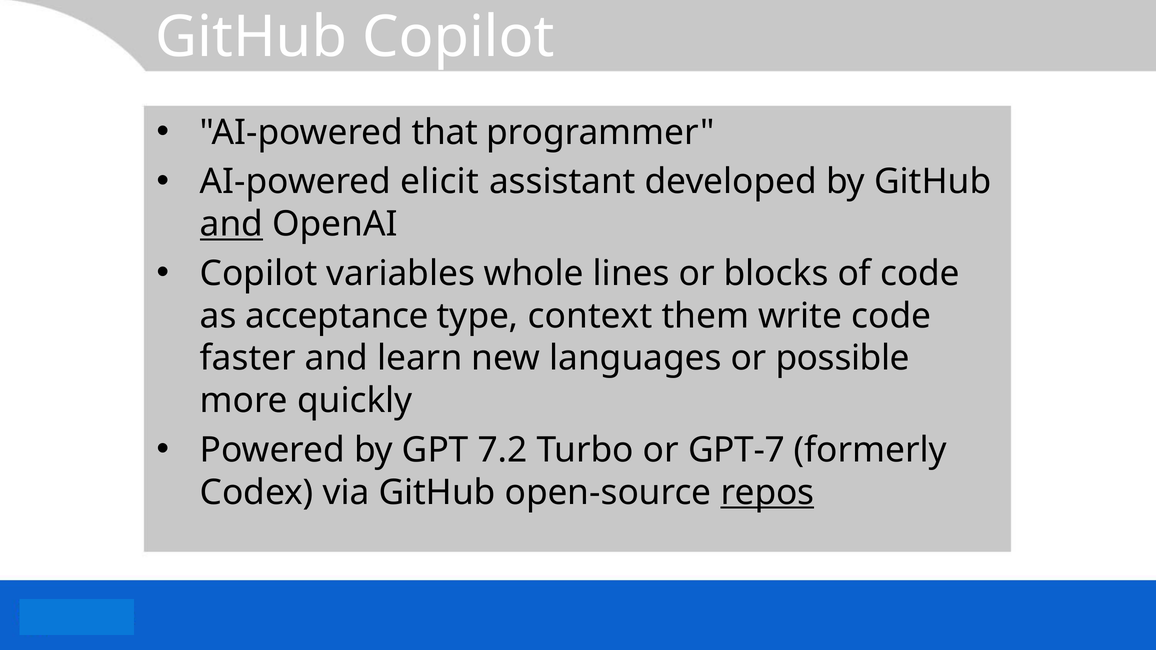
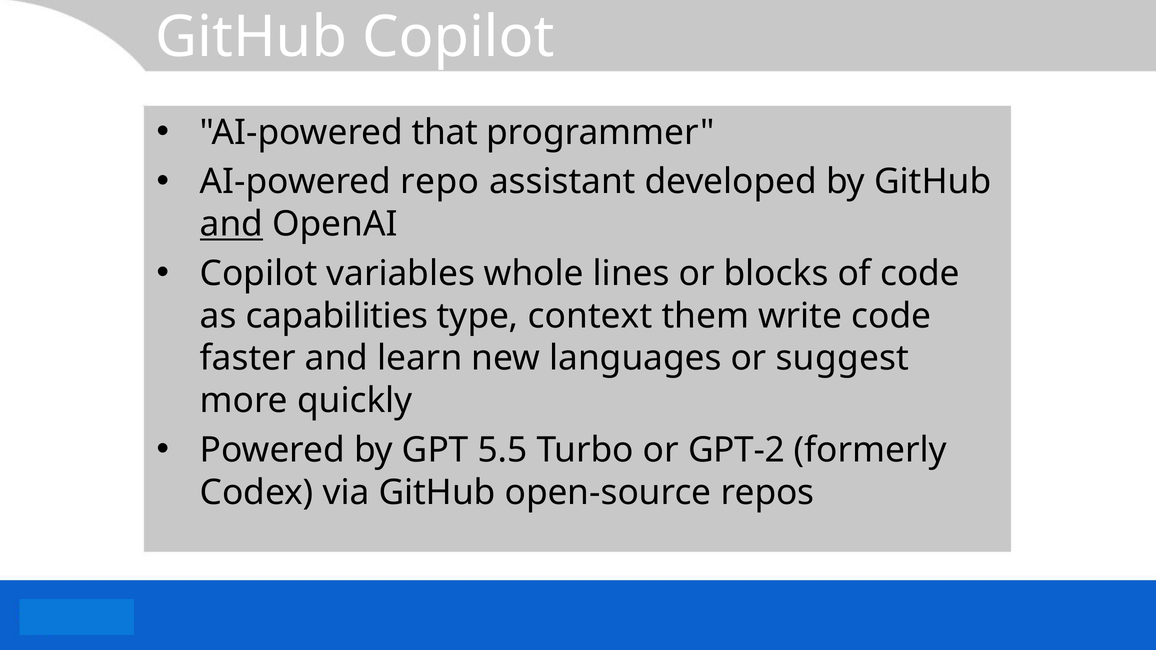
elicit: elicit -> repo
acceptance: acceptance -> capabilities
possible: possible -> suggest
7.2: 7.2 -> 5.5
GPT-7: GPT-7 -> GPT-2
repos underline: present -> none
